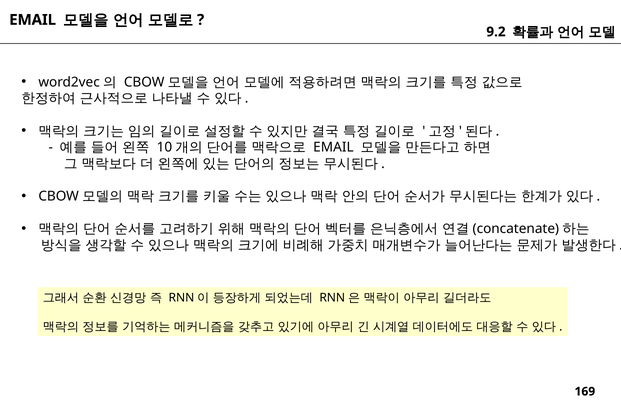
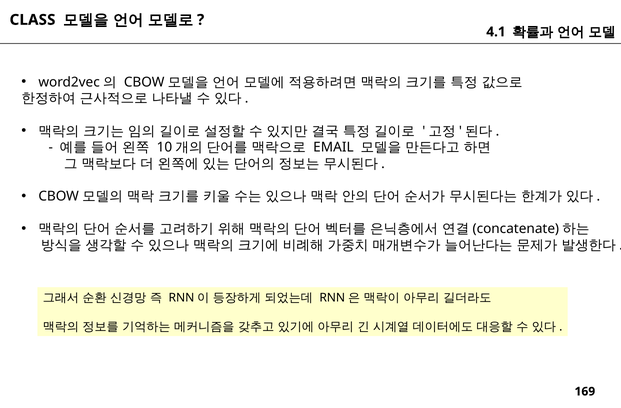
EMAIL at (33, 20): EMAIL -> CLASS
9.2: 9.2 -> 4.1
